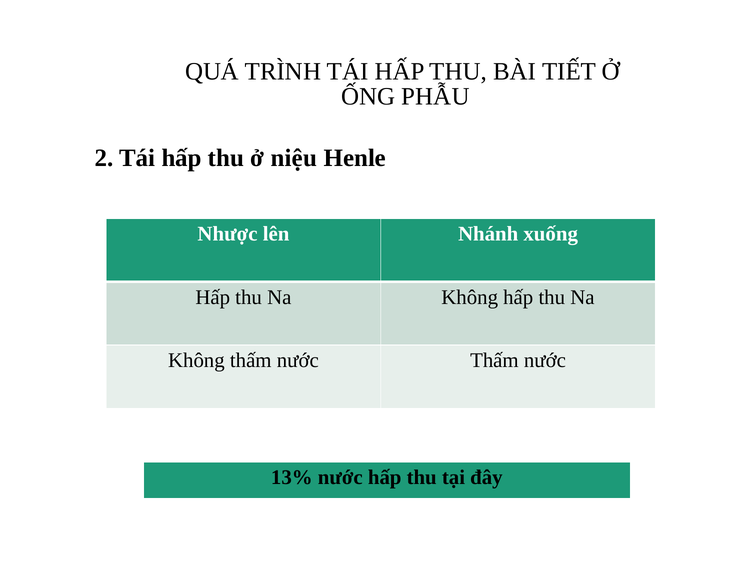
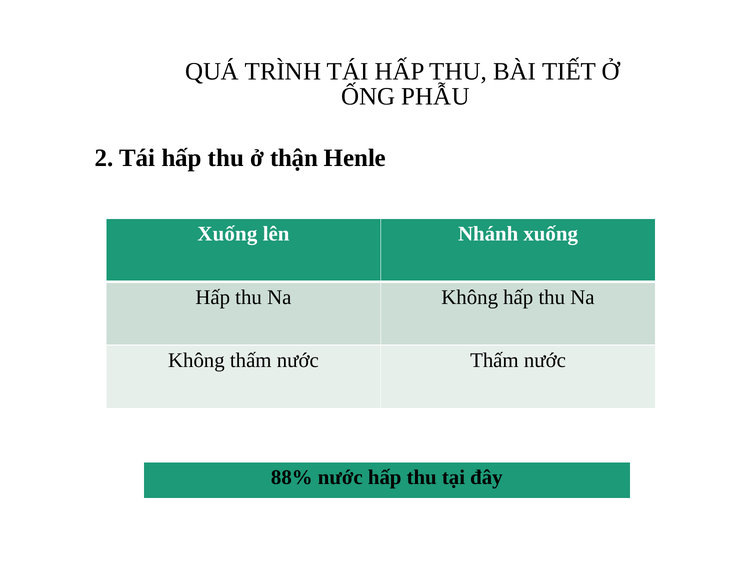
niệu: niệu -> thận
Nhược at (227, 234): Nhược -> Xuống
13%: 13% -> 88%
